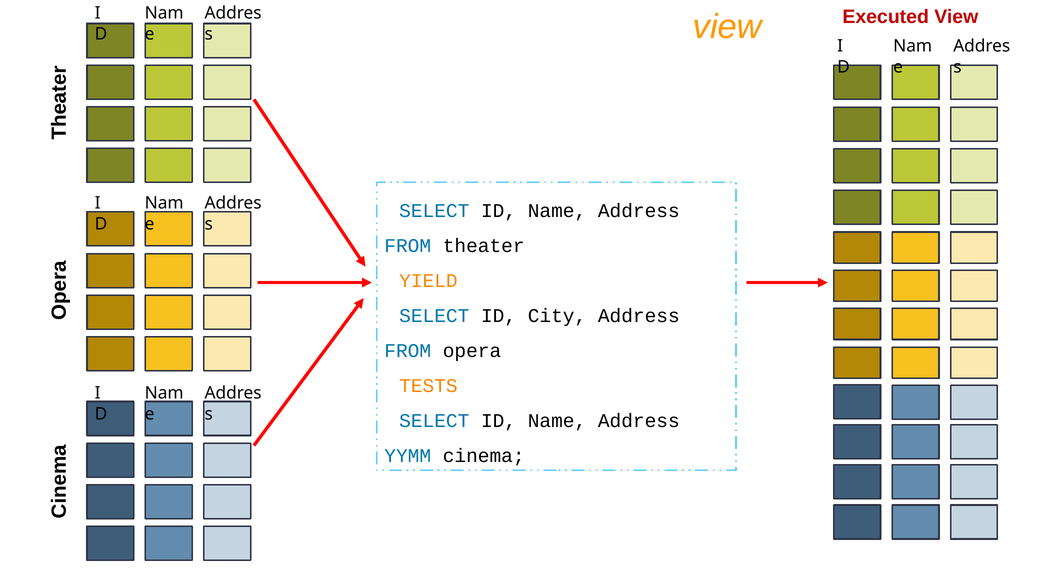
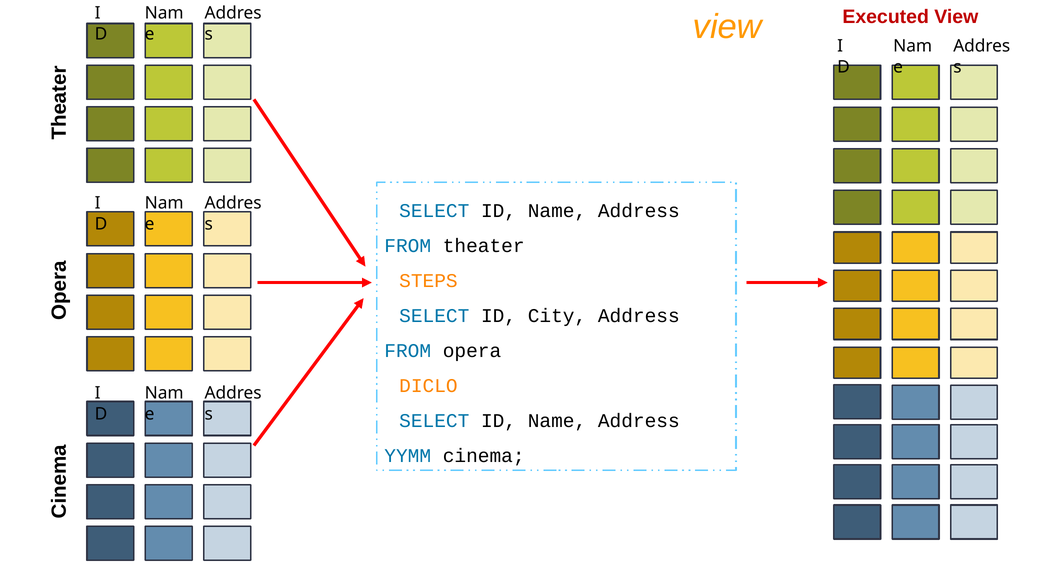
YIELD: YIELD -> STEPS
TESTS: TESTS -> DICLO
